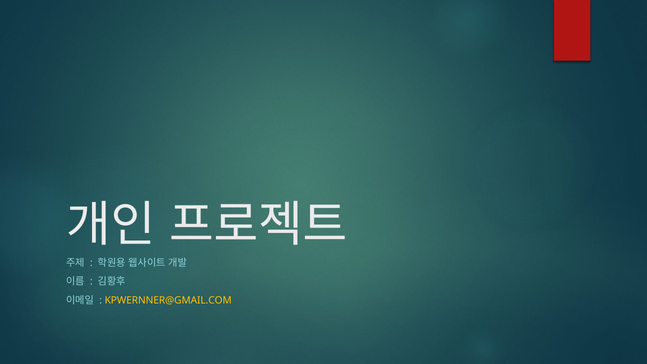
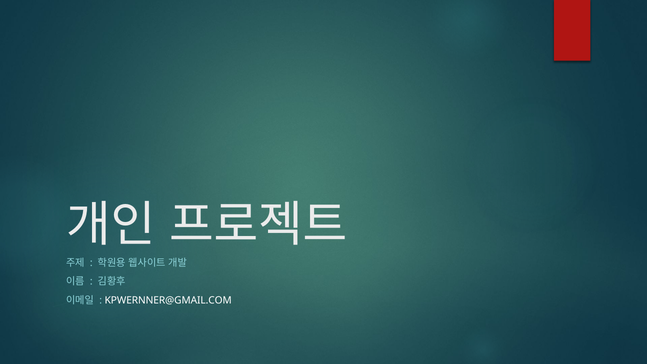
KPWERNNER@GMAIL.COM colour: yellow -> white
